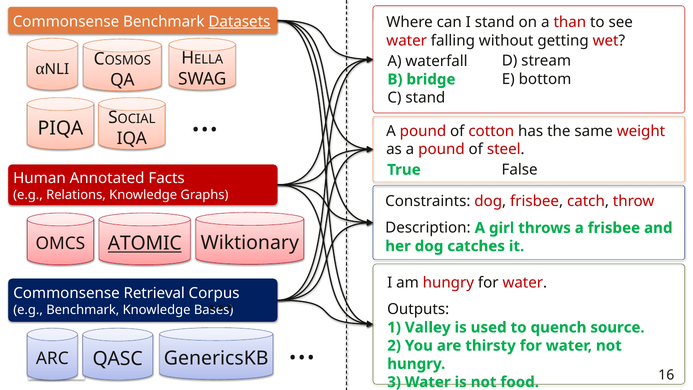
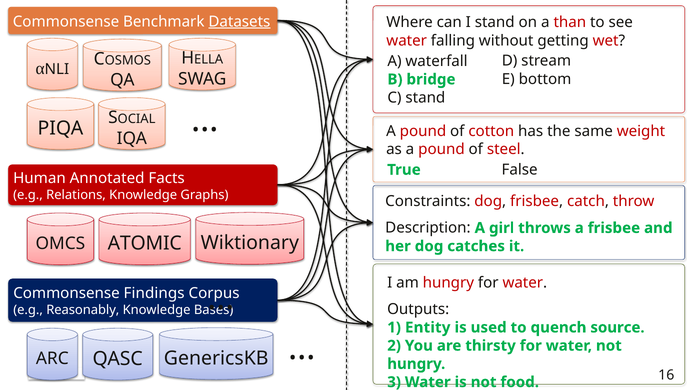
ATOMIC underline: present -> none
Retrieval: Retrieval -> Findings
e.g Benchmark: Benchmark -> Reasonably
Valley: Valley -> Entity
